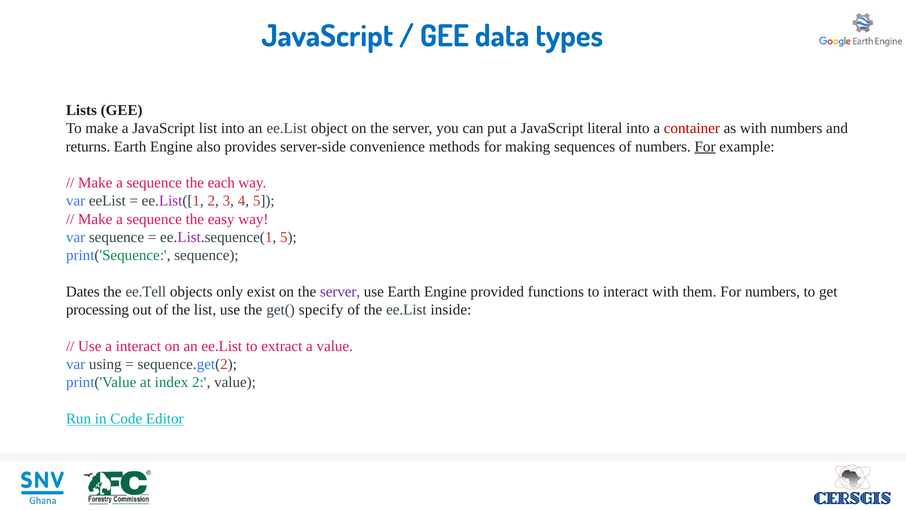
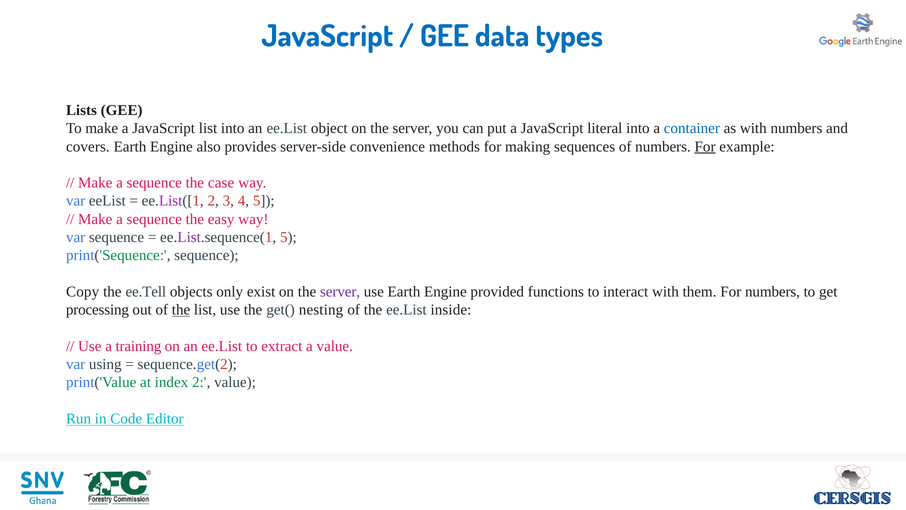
container colour: red -> blue
returns: returns -> covers
each: each -> case
Dates: Dates -> Copy
the at (181, 310) underline: none -> present
specify: specify -> nesting
a interact: interact -> training
